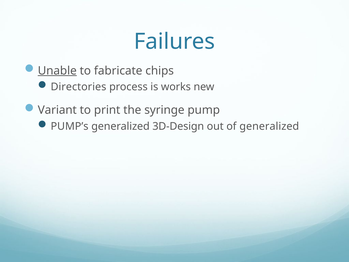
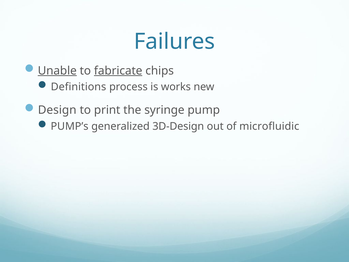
fabricate underline: none -> present
Directories: Directories -> Definitions
Variant: Variant -> Design
of generalized: generalized -> microfluidic
